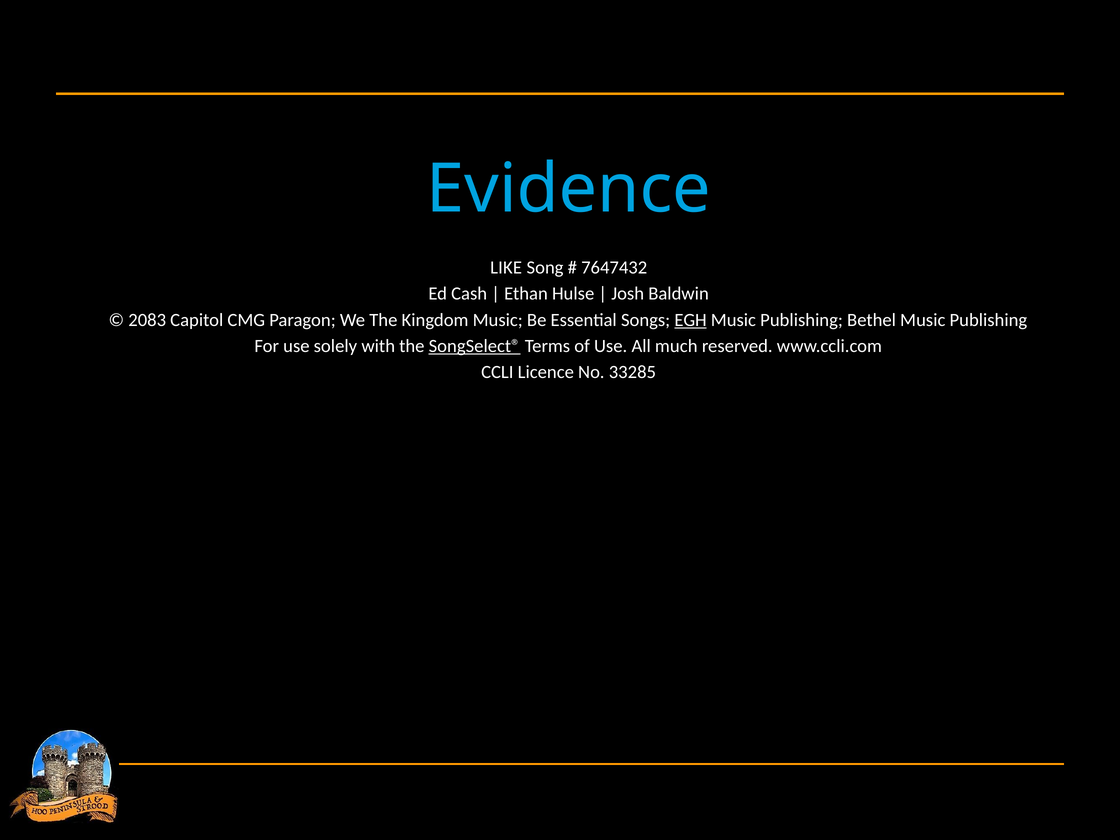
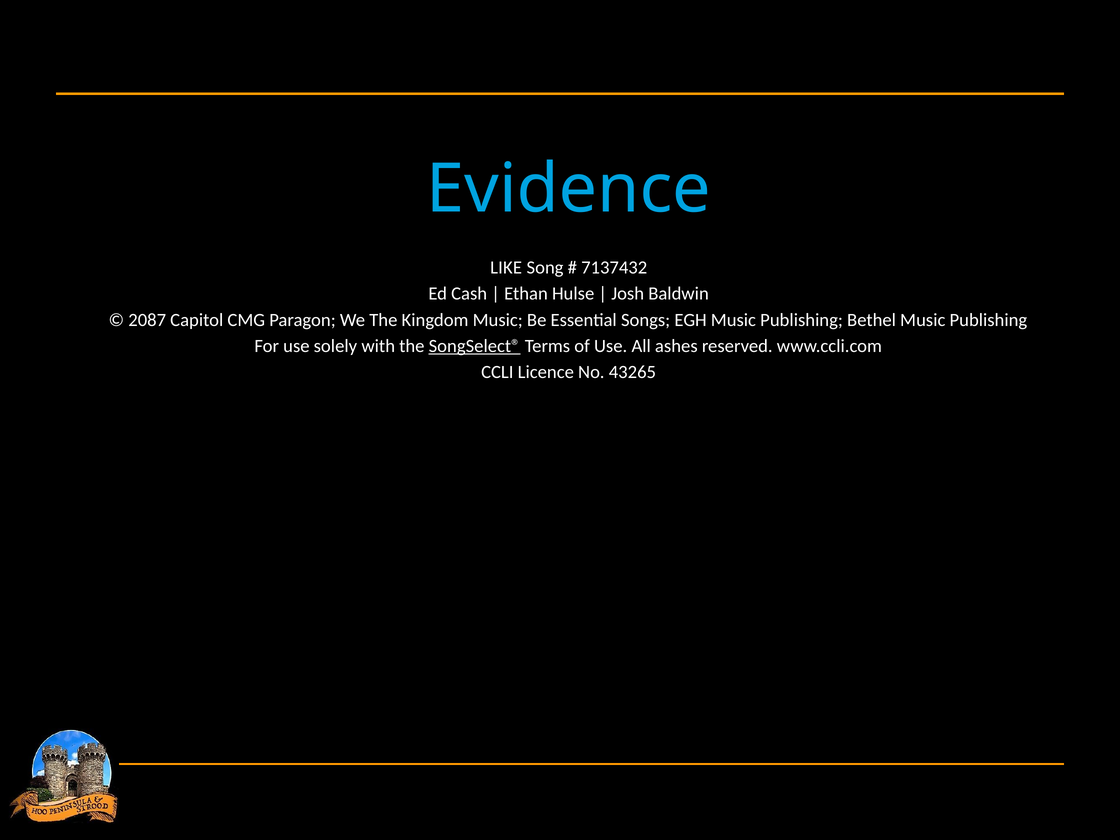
7647432: 7647432 -> 7137432
2083: 2083 -> 2087
EGH underline: present -> none
much: much -> ashes
33285: 33285 -> 43265
